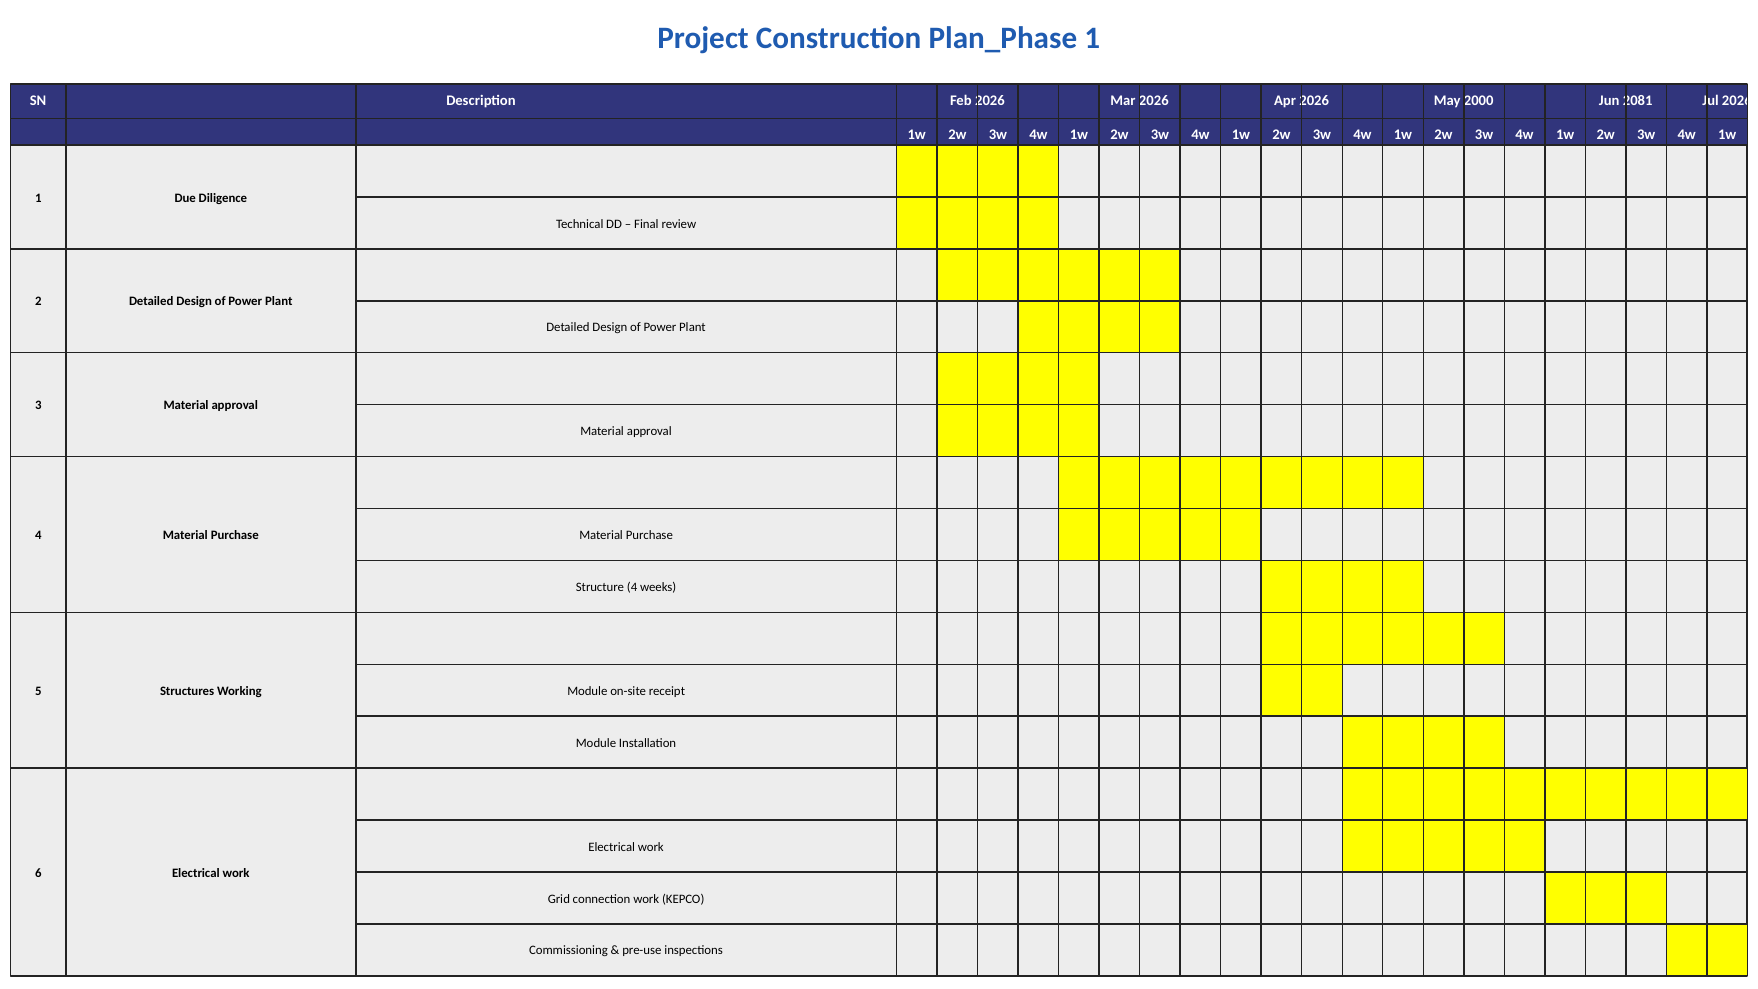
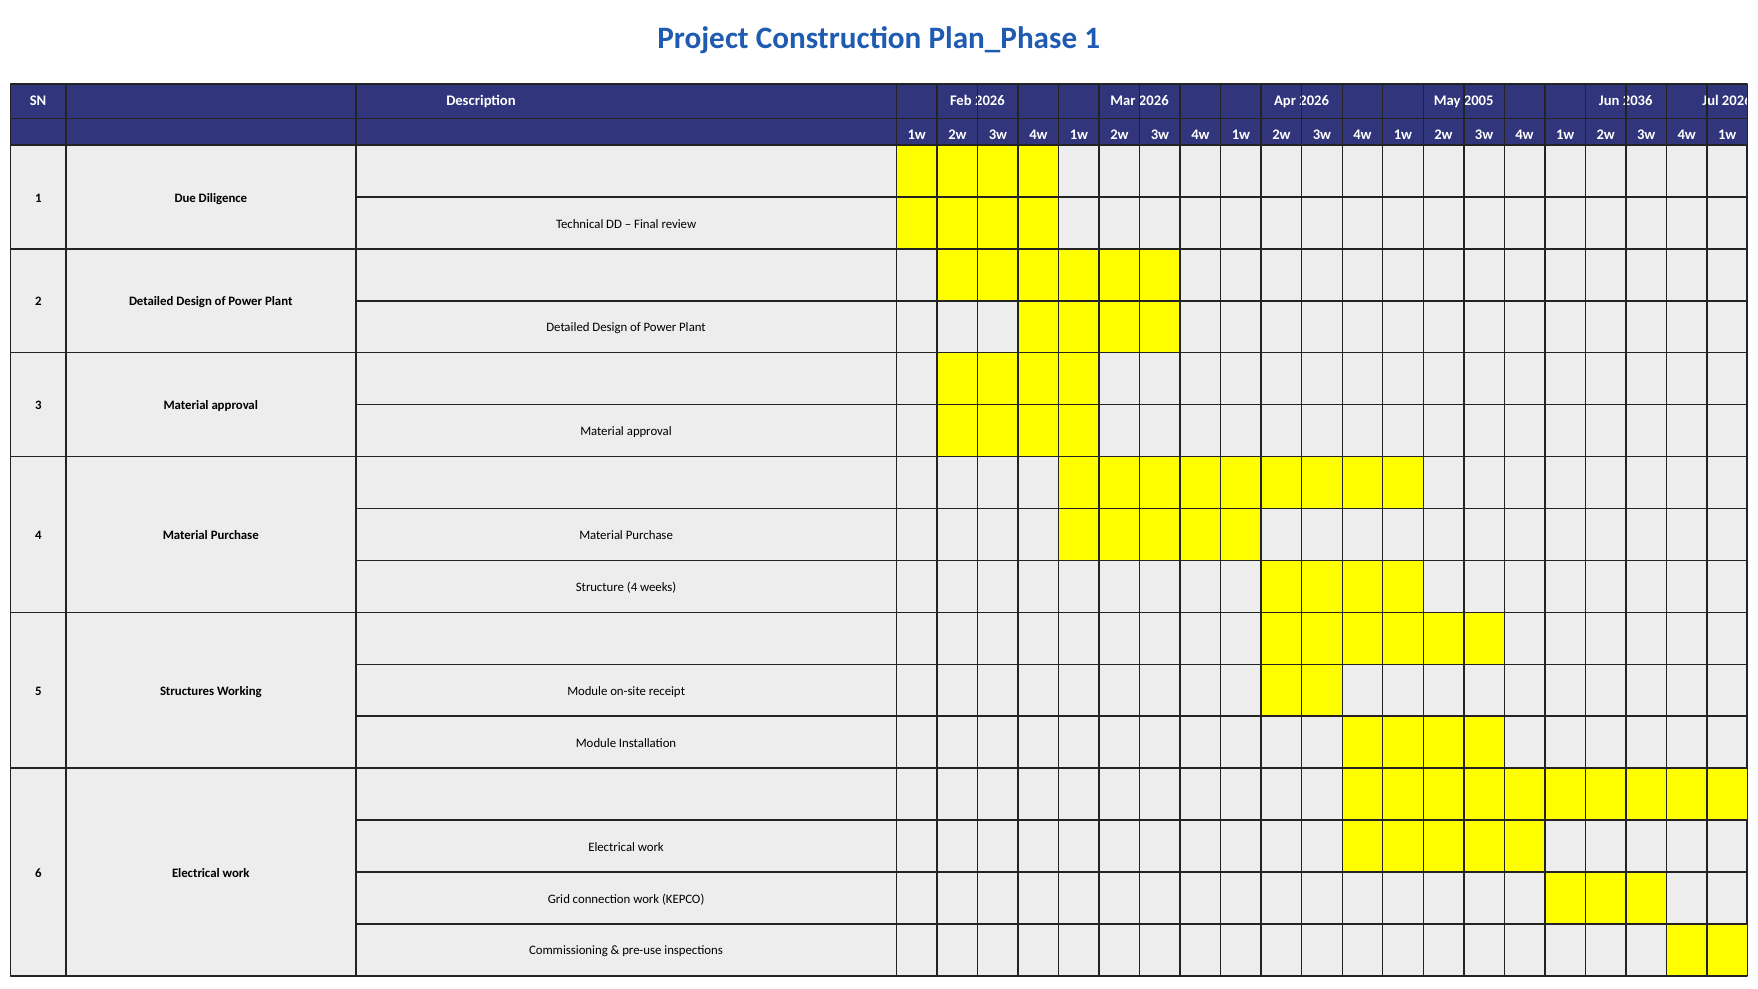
2000: 2000 -> 2005
2081: 2081 -> 2036
